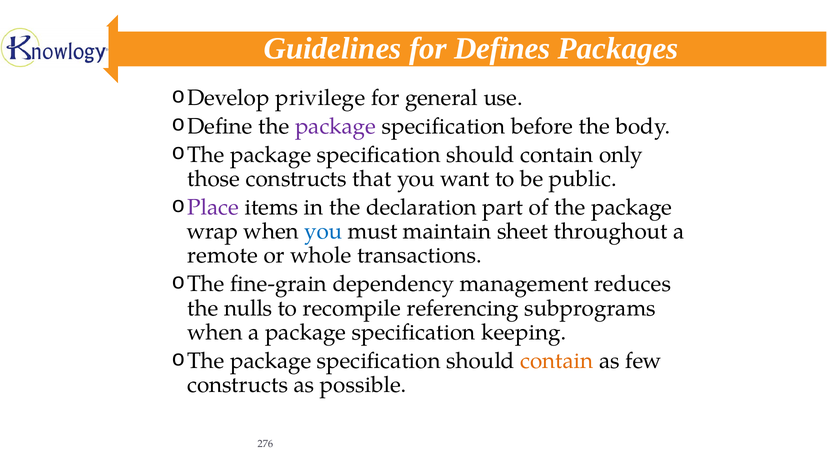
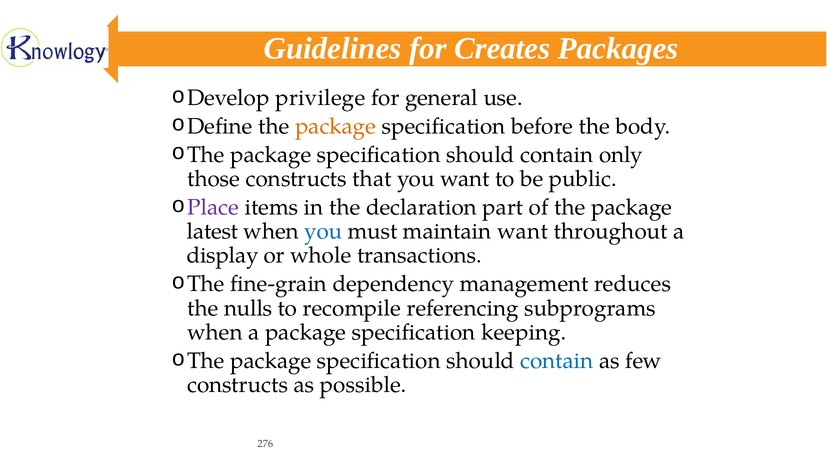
Defines: Defines -> Creates
package at (336, 126) colour: purple -> orange
wrap: wrap -> latest
maintain sheet: sheet -> want
remote: remote -> display
contain at (557, 361) colour: orange -> blue
